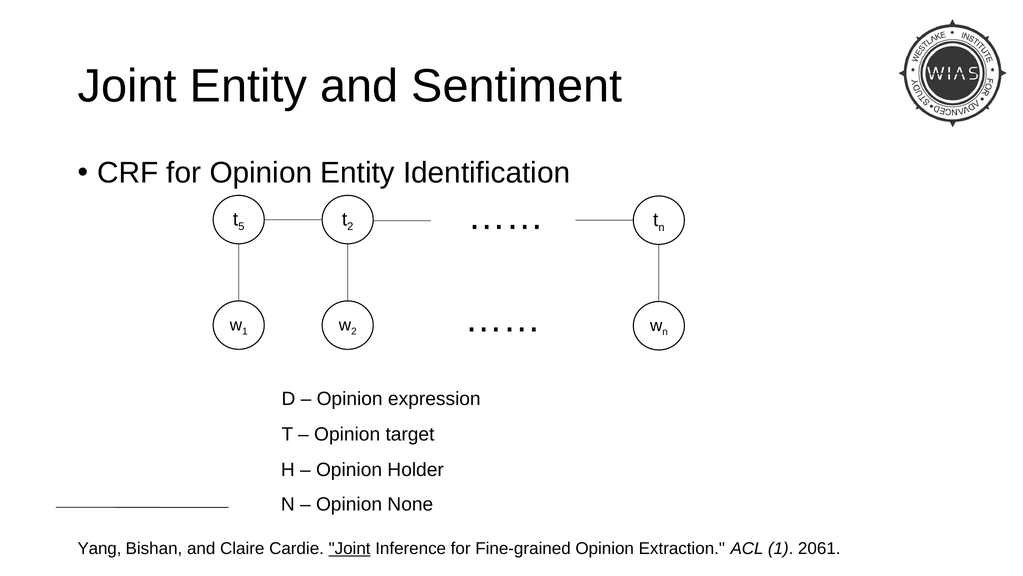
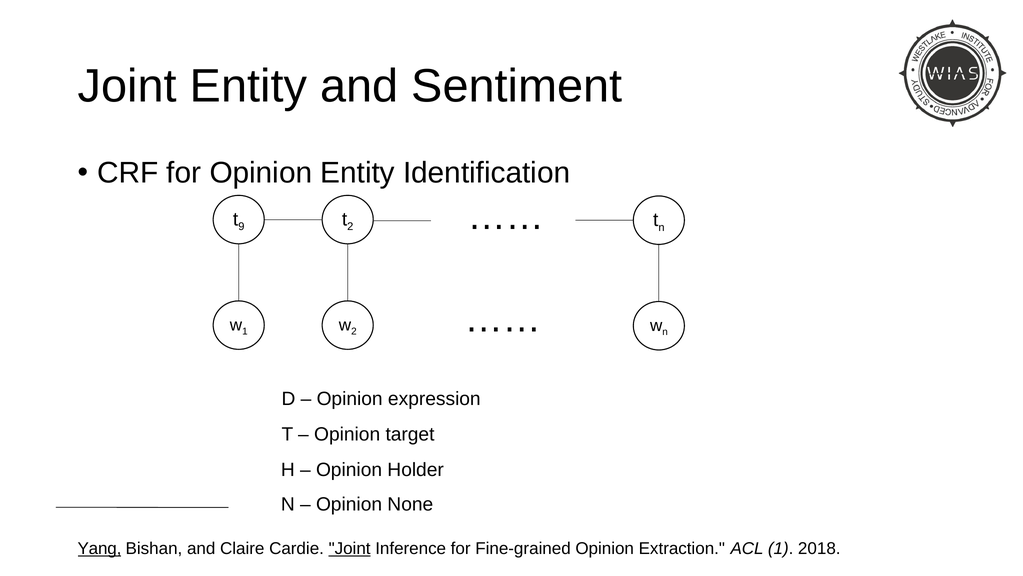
5: 5 -> 9
Yang underline: none -> present
2061: 2061 -> 2018
